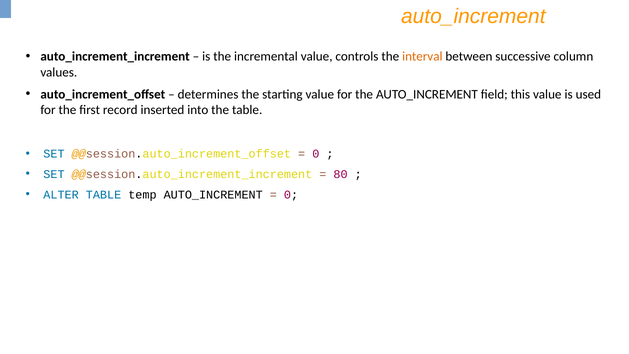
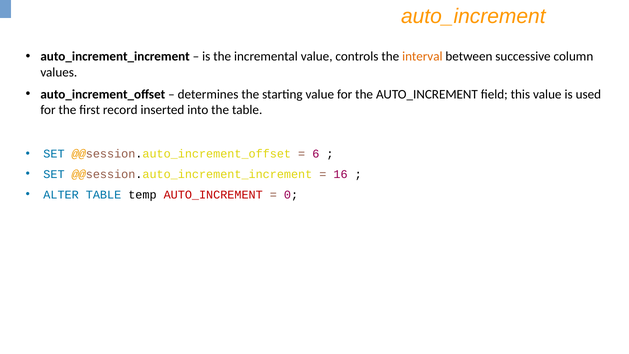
0 at (316, 154): 0 -> 6
80: 80 -> 16
AUTO_INCREMENT at (213, 195) colour: black -> red
